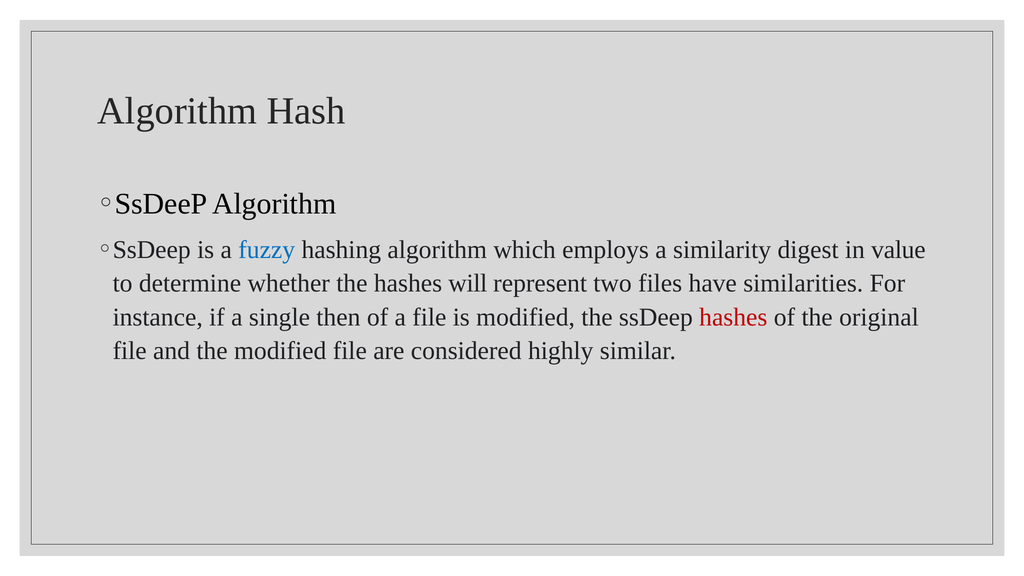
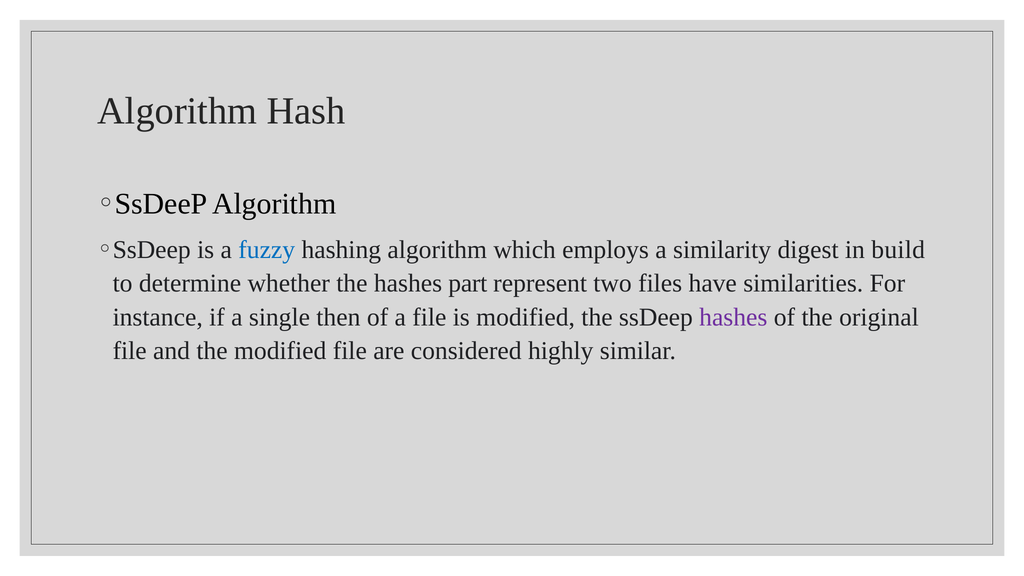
value: value -> build
will: will -> part
hashes at (733, 317) colour: red -> purple
